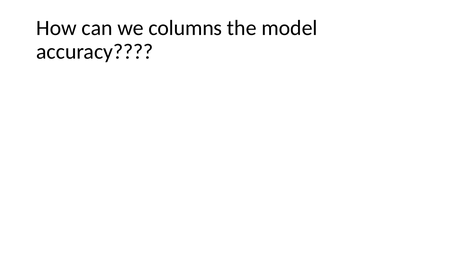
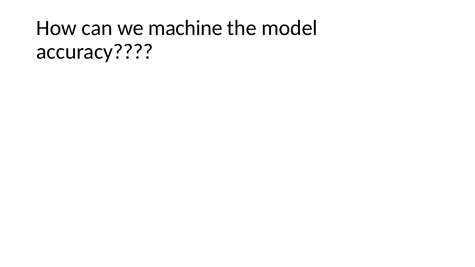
columns: columns -> machine
